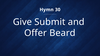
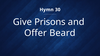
Submit: Submit -> Prisons
